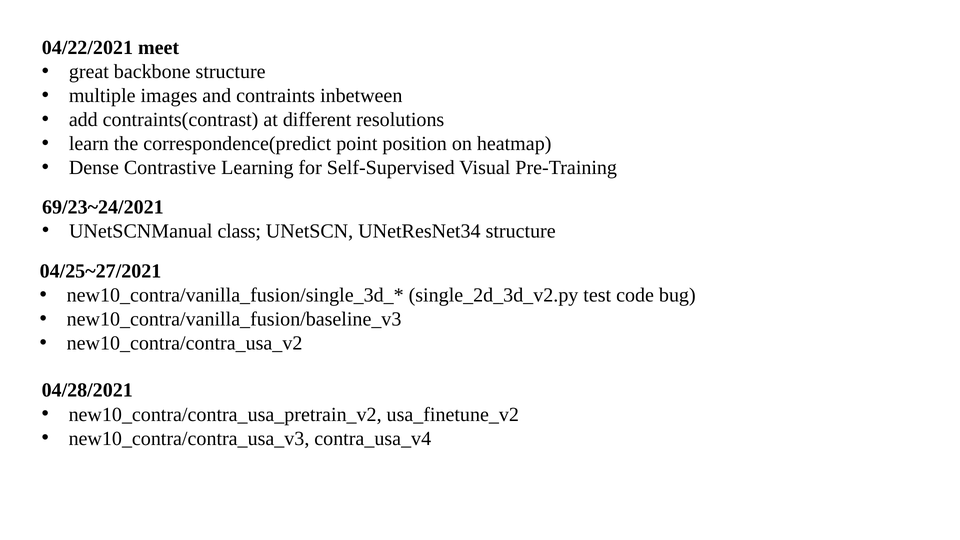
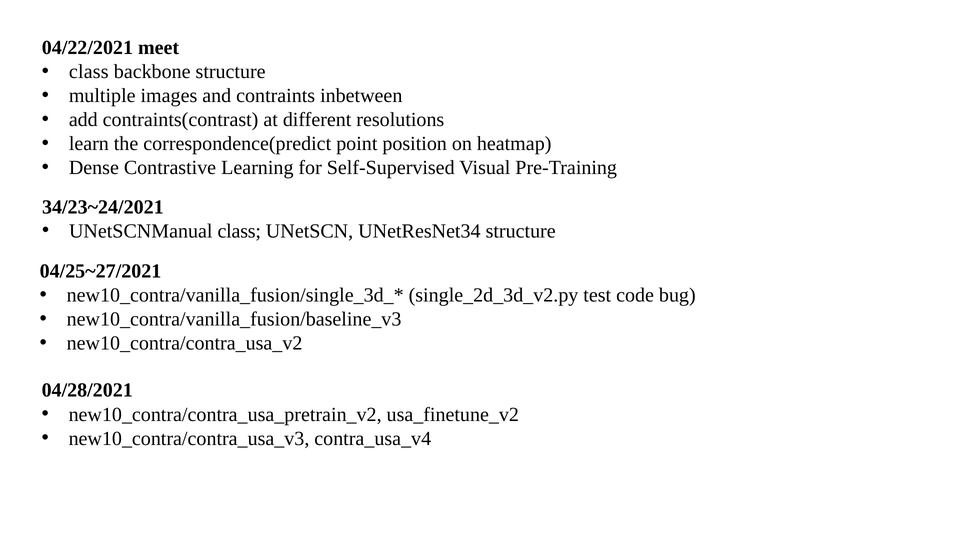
great at (89, 72): great -> class
69/23~24/2021: 69/23~24/2021 -> 34/23~24/2021
